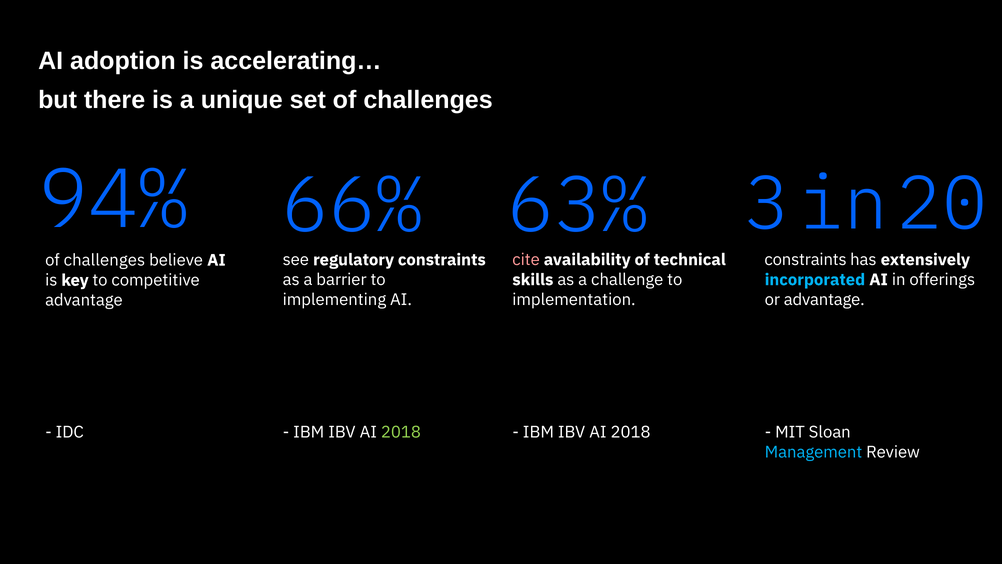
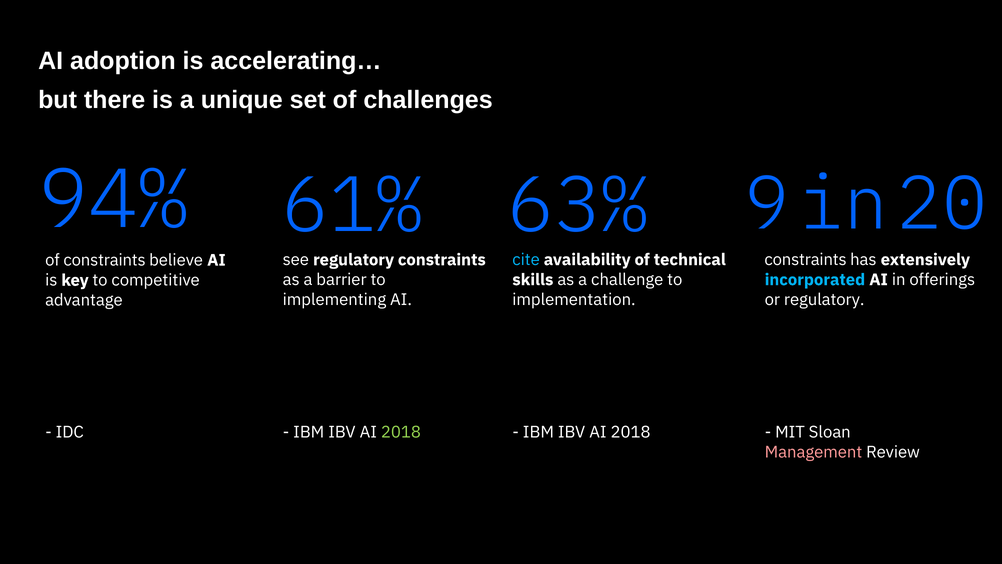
3: 3 -> 9
66%: 66% -> 61%
cite colour: pink -> light blue
challenges at (104, 260): challenges -> constraints
or advantage: advantage -> regulatory
Management colour: light blue -> pink
